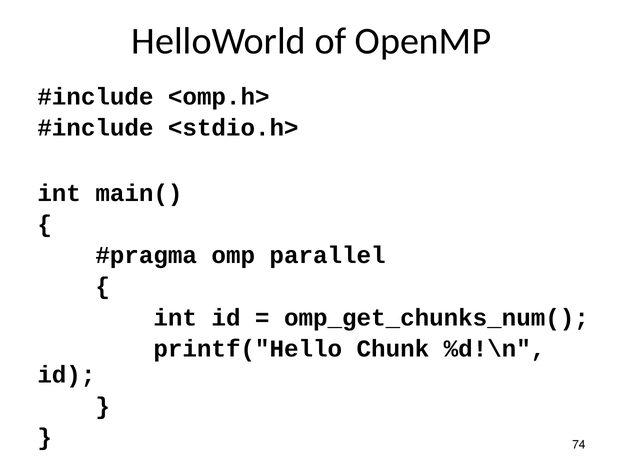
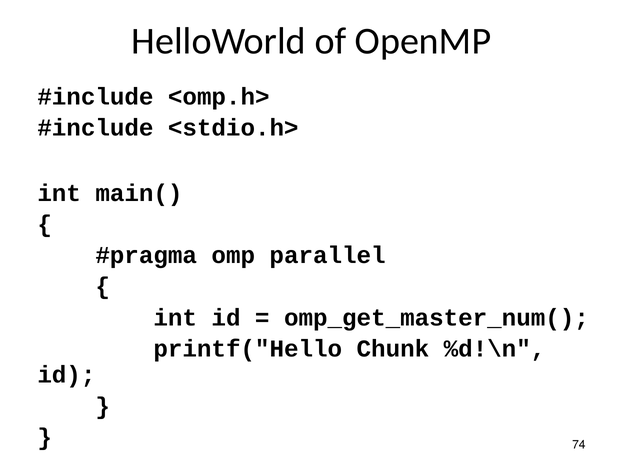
omp_get_chunks_num(: omp_get_chunks_num( -> omp_get_master_num(
